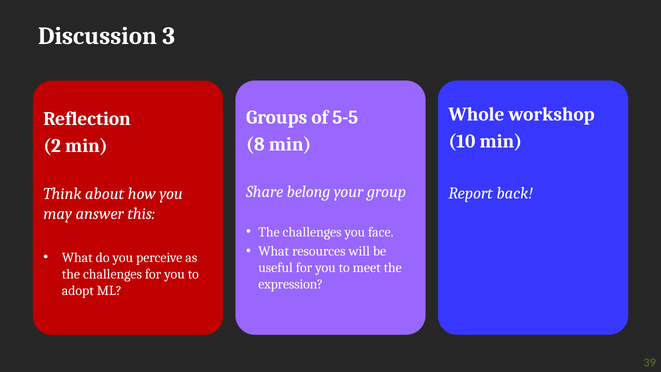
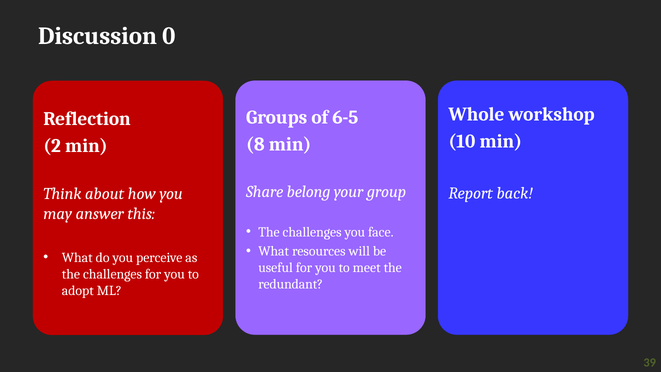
3: 3 -> 0
5-5: 5-5 -> 6-5
expression: expression -> redundant
